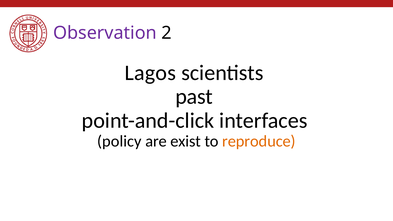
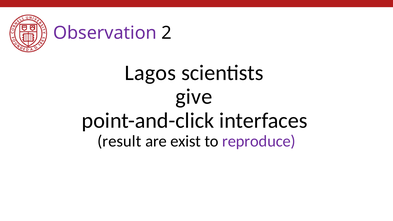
past: past -> give
policy: policy -> result
reproduce colour: orange -> purple
